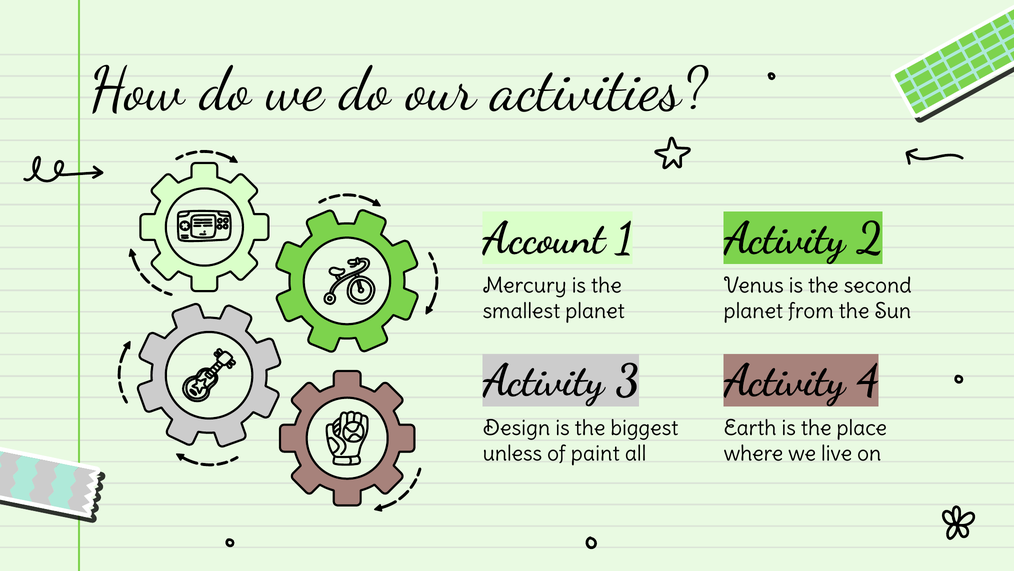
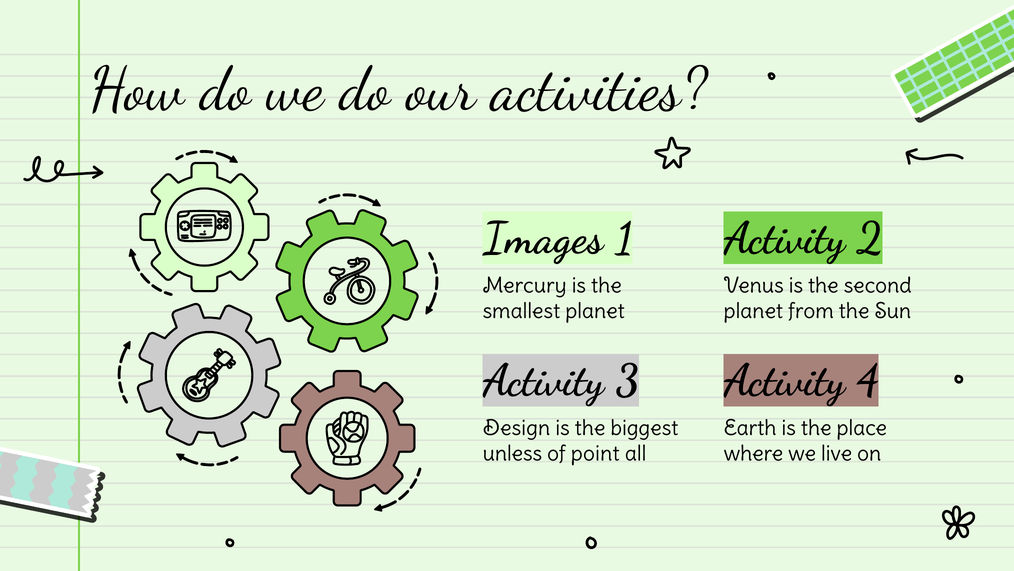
Account: Account -> Images
paint: paint -> point
